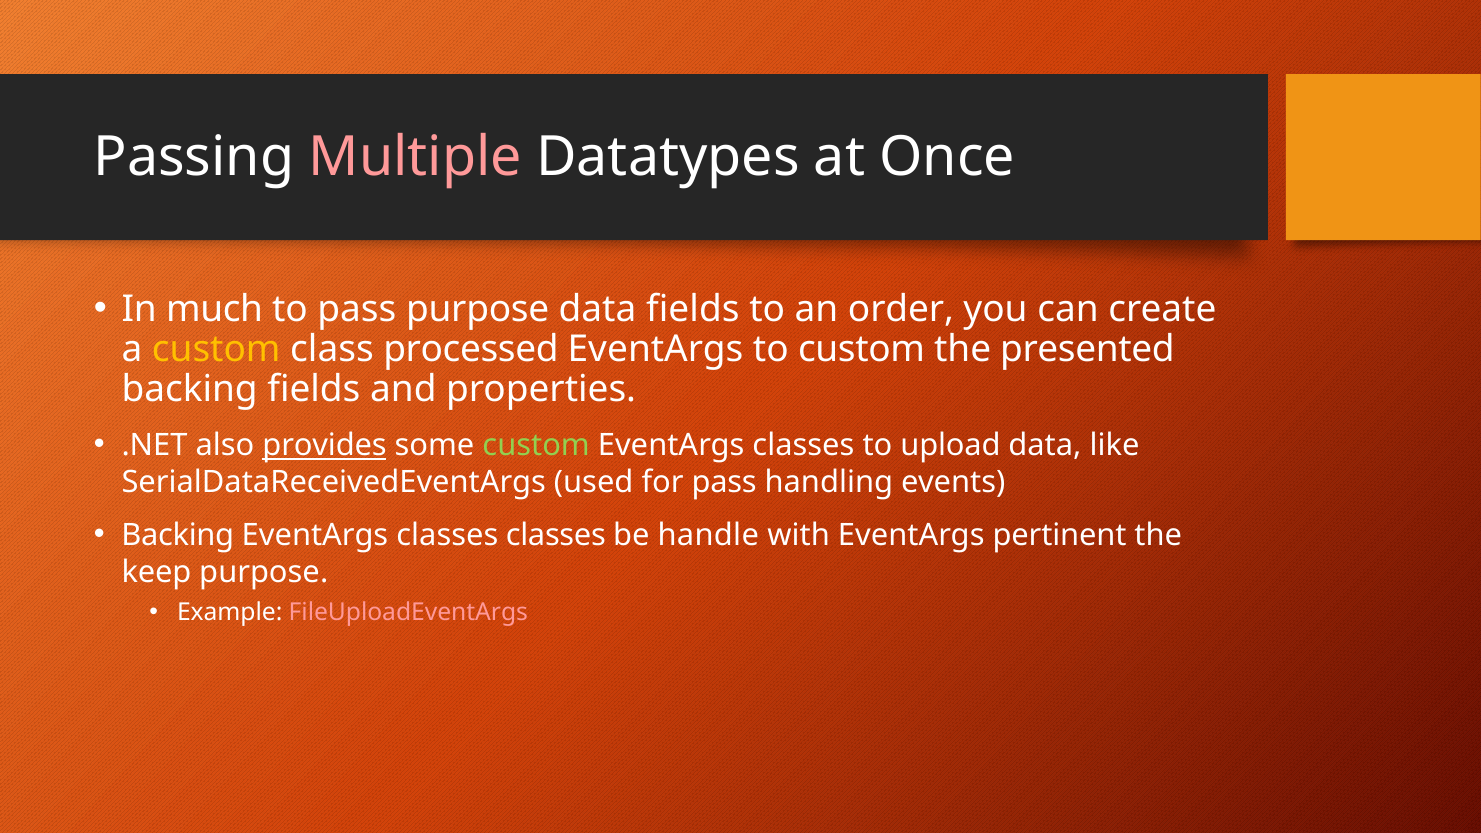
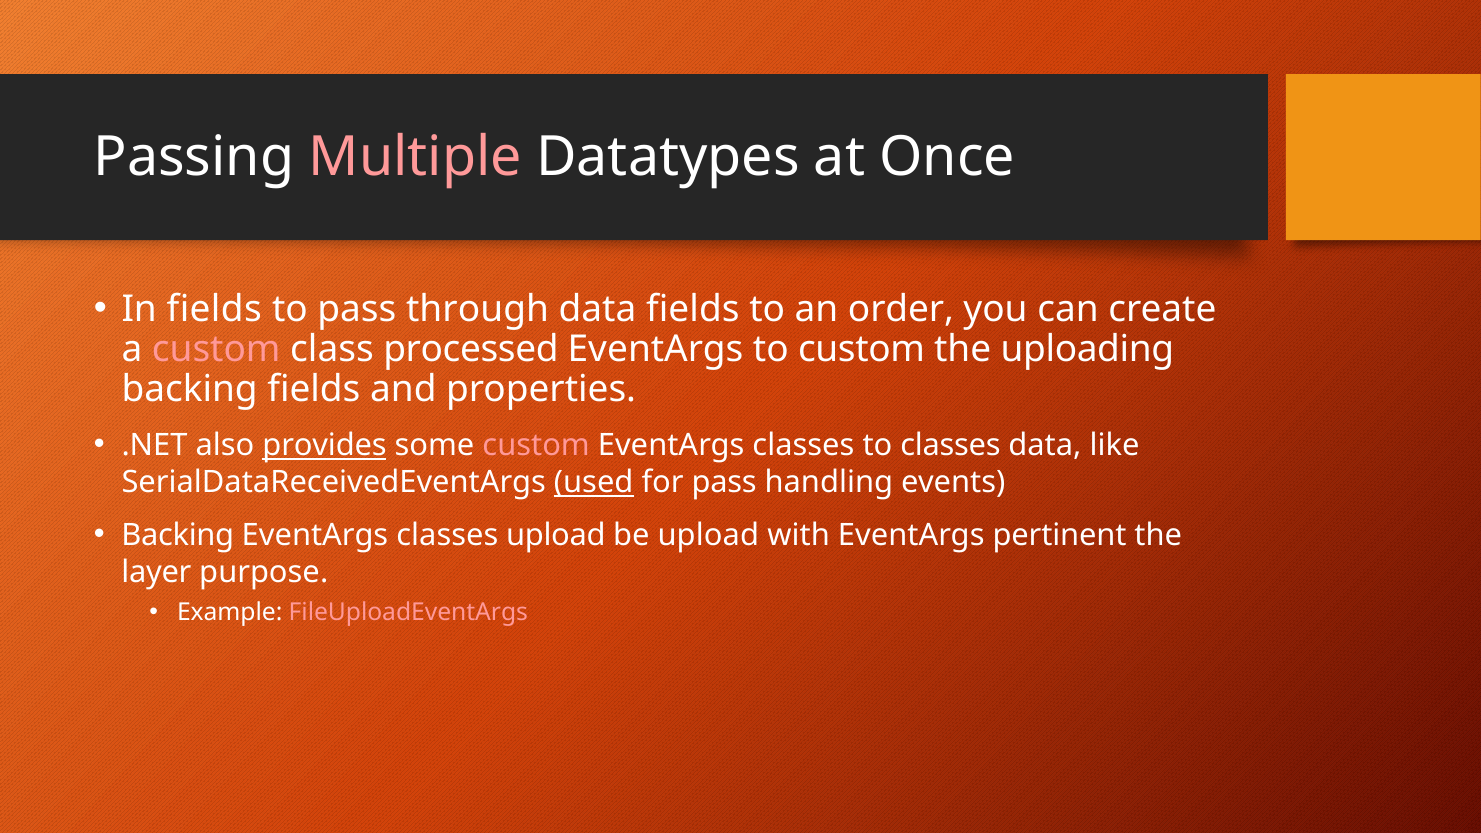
In much: much -> fields
pass purpose: purpose -> through
custom at (216, 349) colour: yellow -> pink
presented: presented -> uploading
custom at (536, 445) colour: light green -> pink
to upload: upload -> classes
used underline: none -> present
classes classes: classes -> upload
be handle: handle -> upload
keep: keep -> layer
